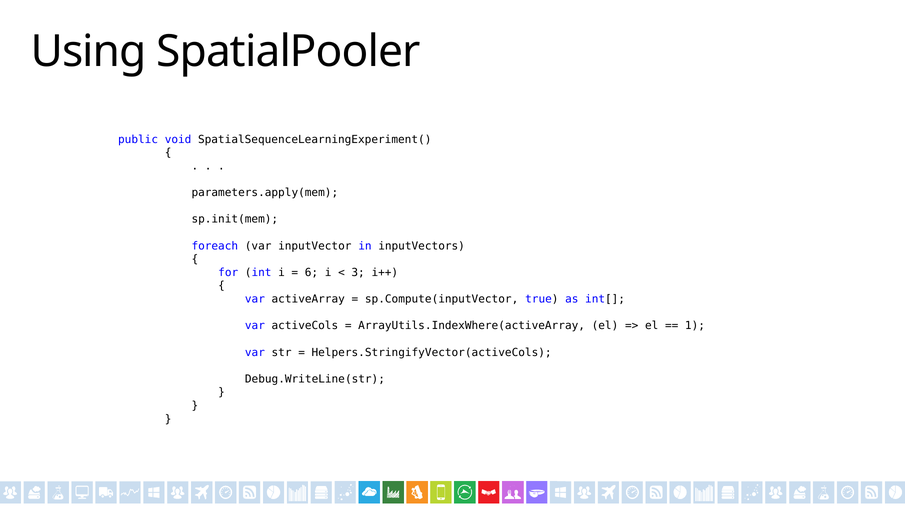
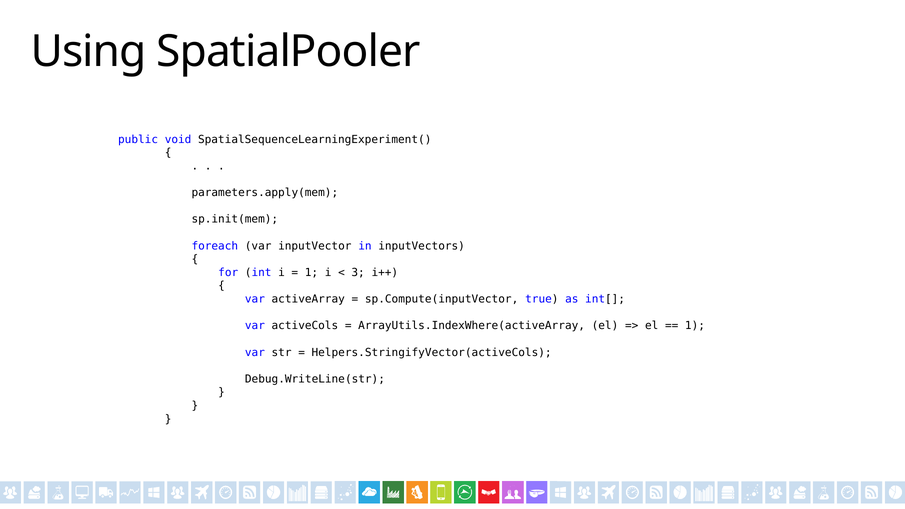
6 at (311, 273): 6 -> 1
